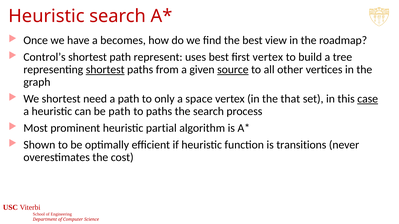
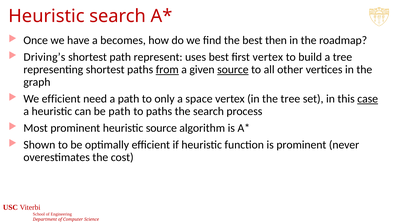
view: view -> then
Control’s: Control’s -> Driving’s
shortest at (105, 70) underline: present -> none
from underline: none -> present
We shortest: shortest -> efficient
the that: that -> tree
heuristic partial: partial -> source
is transitions: transitions -> prominent
